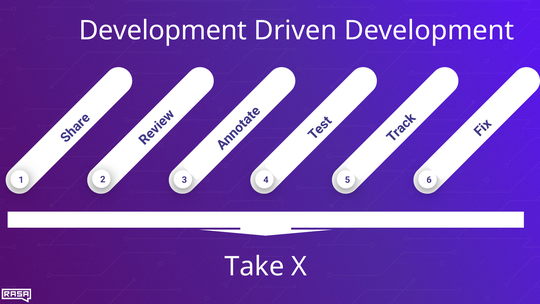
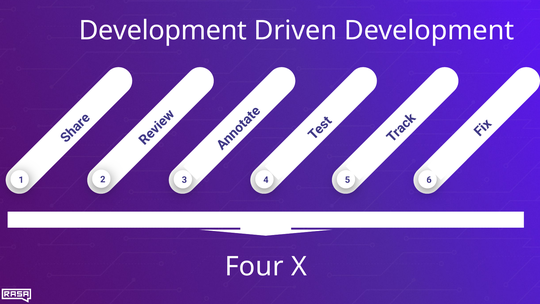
Take: Take -> Four
